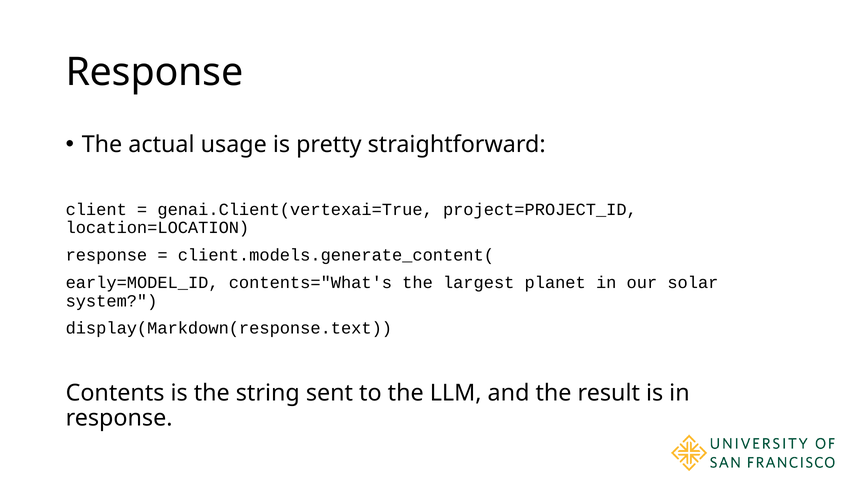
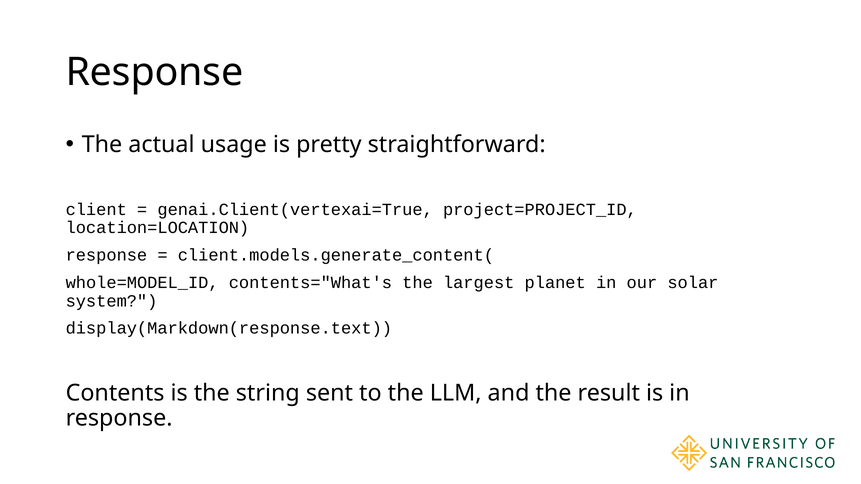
early=MODEL_ID: early=MODEL_ID -> whole=MODEL_ID
